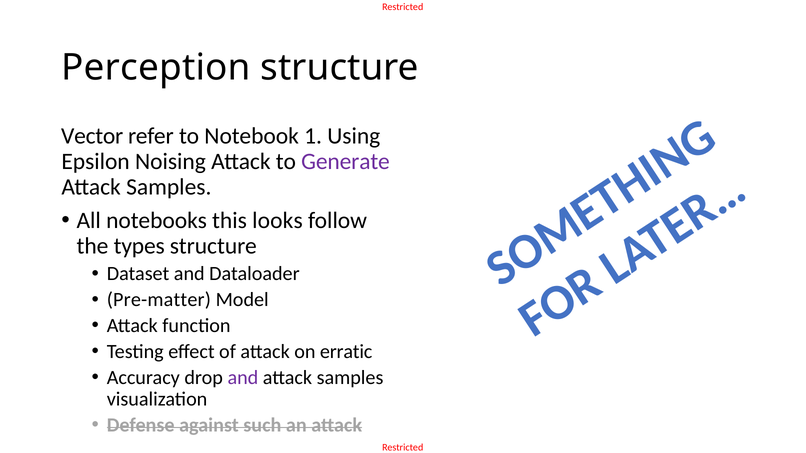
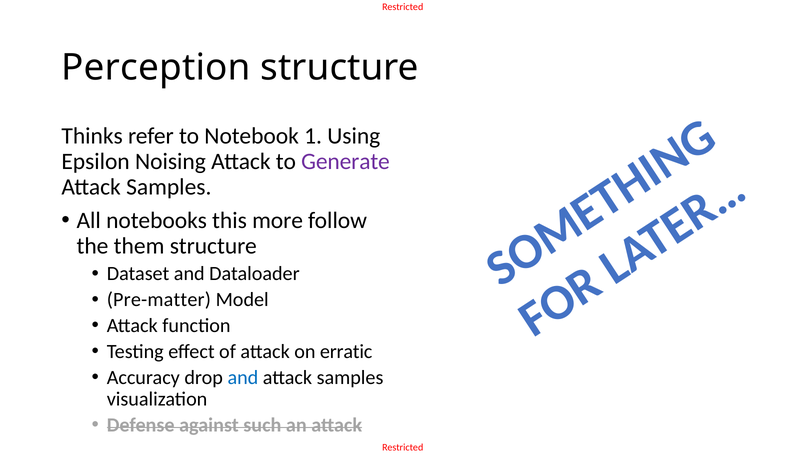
Vector: Vector -> Thinks
looks: looks -> more
types: types -> them
and at (243, 378) colour: purple -> blue
